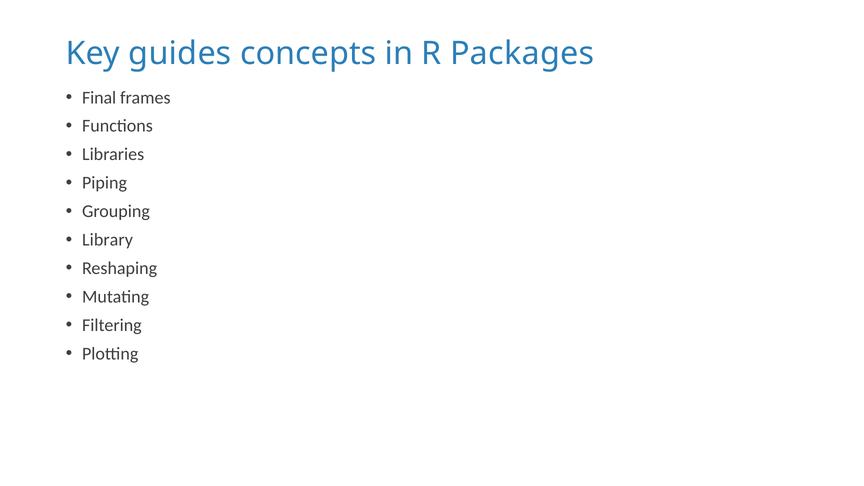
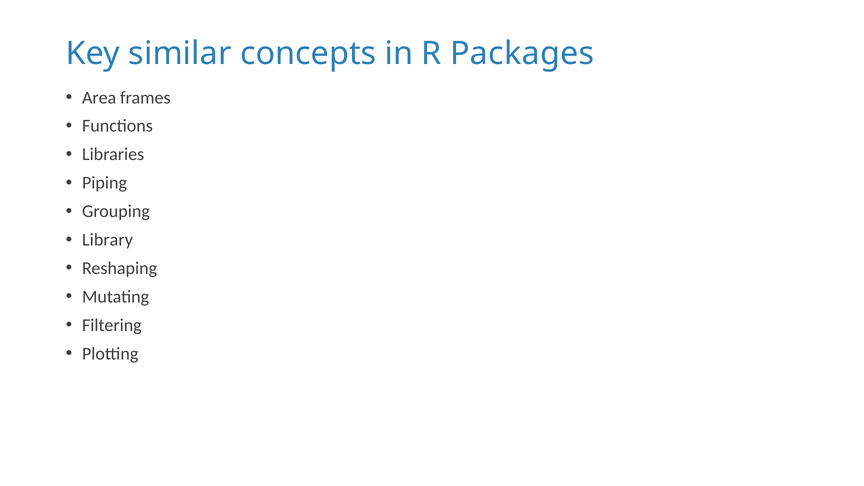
guides: guides -> similar
Final: Final -> Area
